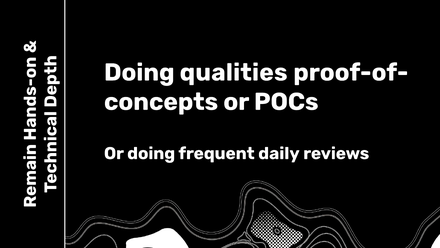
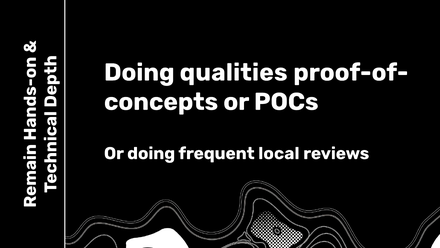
daily: daily -> local
